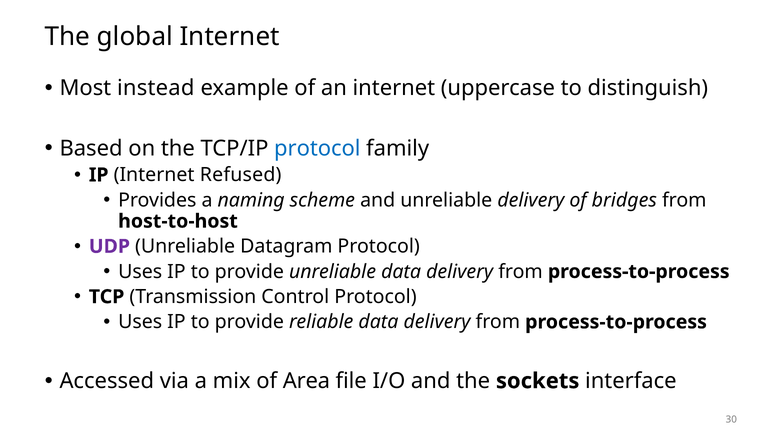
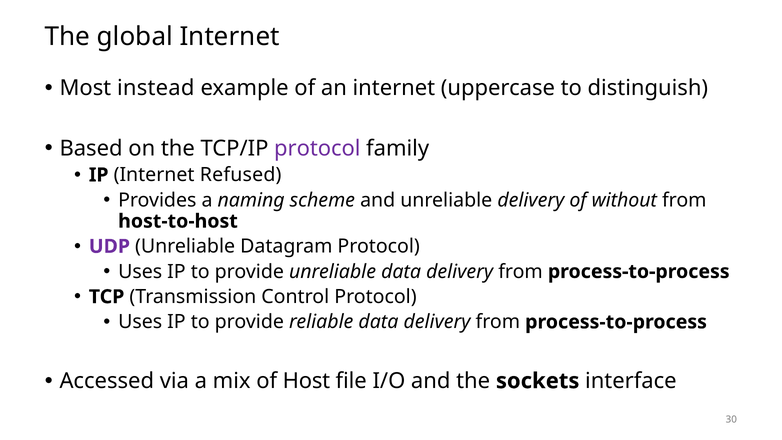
protocol at (317, 148) colour: blue -> purple
bridges: bridges -> without
Area: Area -> Host
